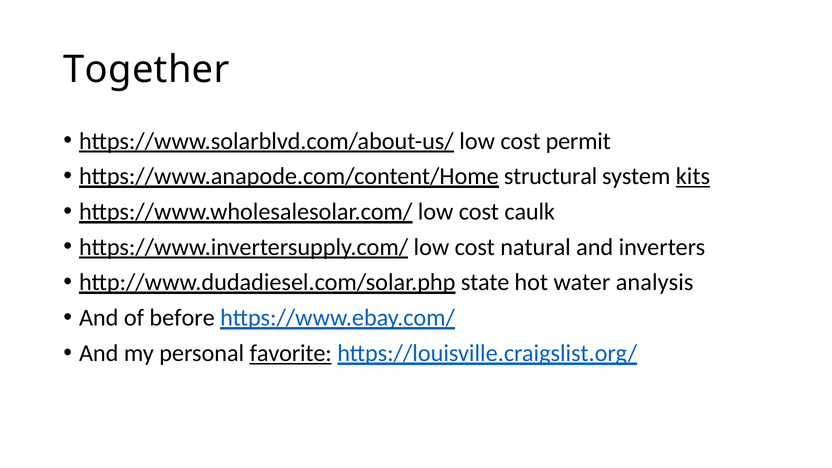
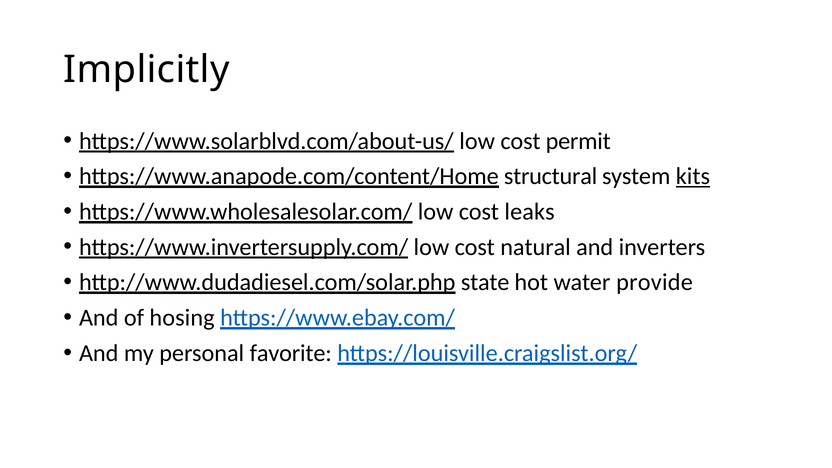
Together: Together -> Implicitly
caulk: caulk -> leaks
analysis: analysis -> provide
before: before -> hosing
favorite underline: present -> none
